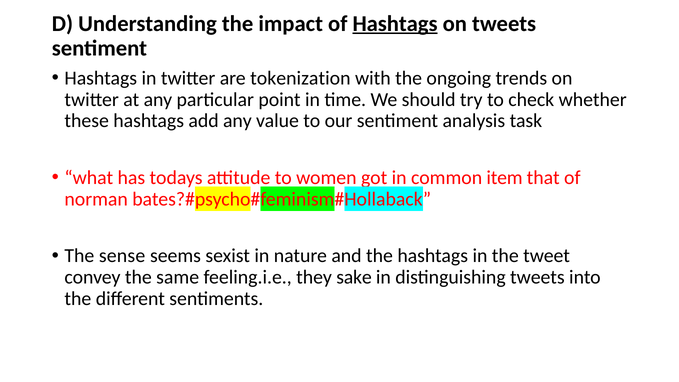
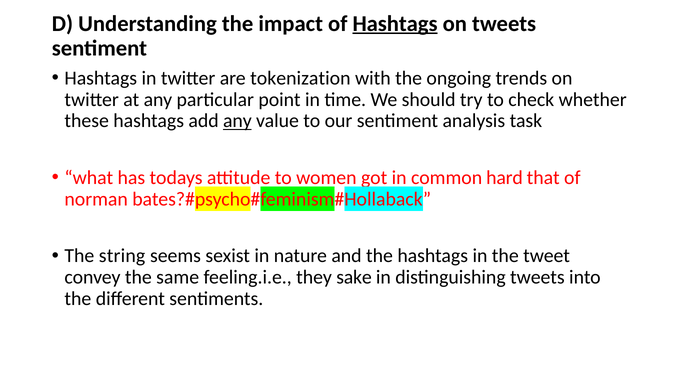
any at (237, 121) underline: none -> present
item: item -> hard
sense: sense -> string
